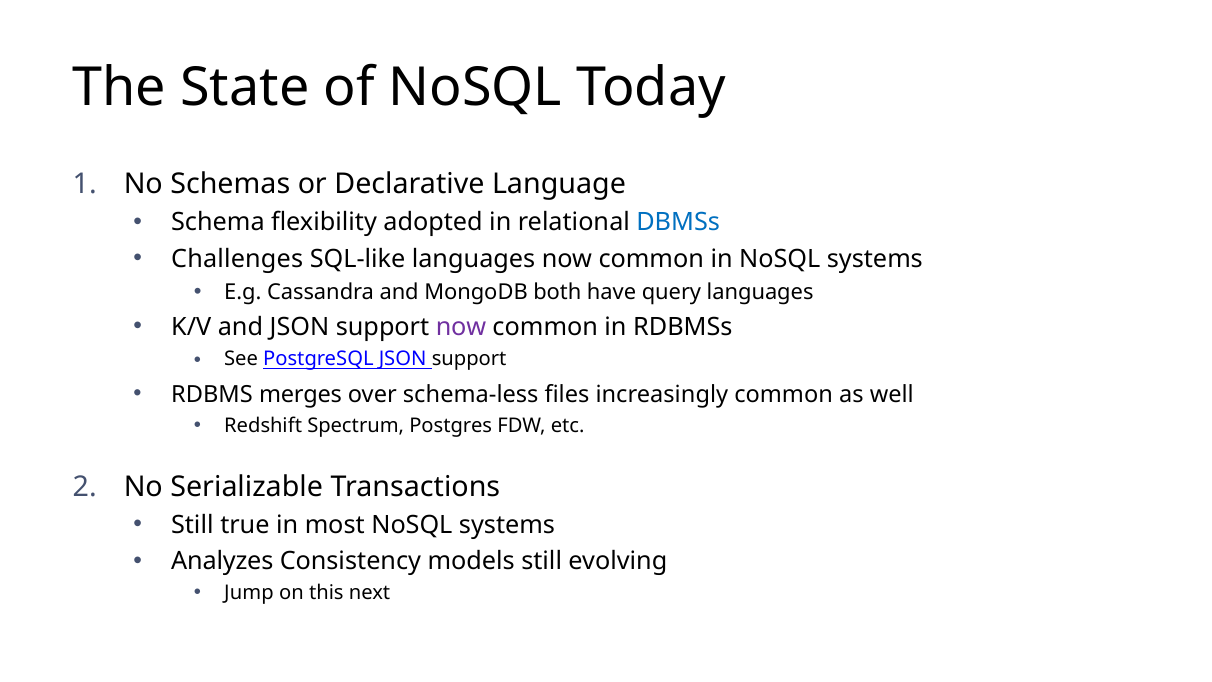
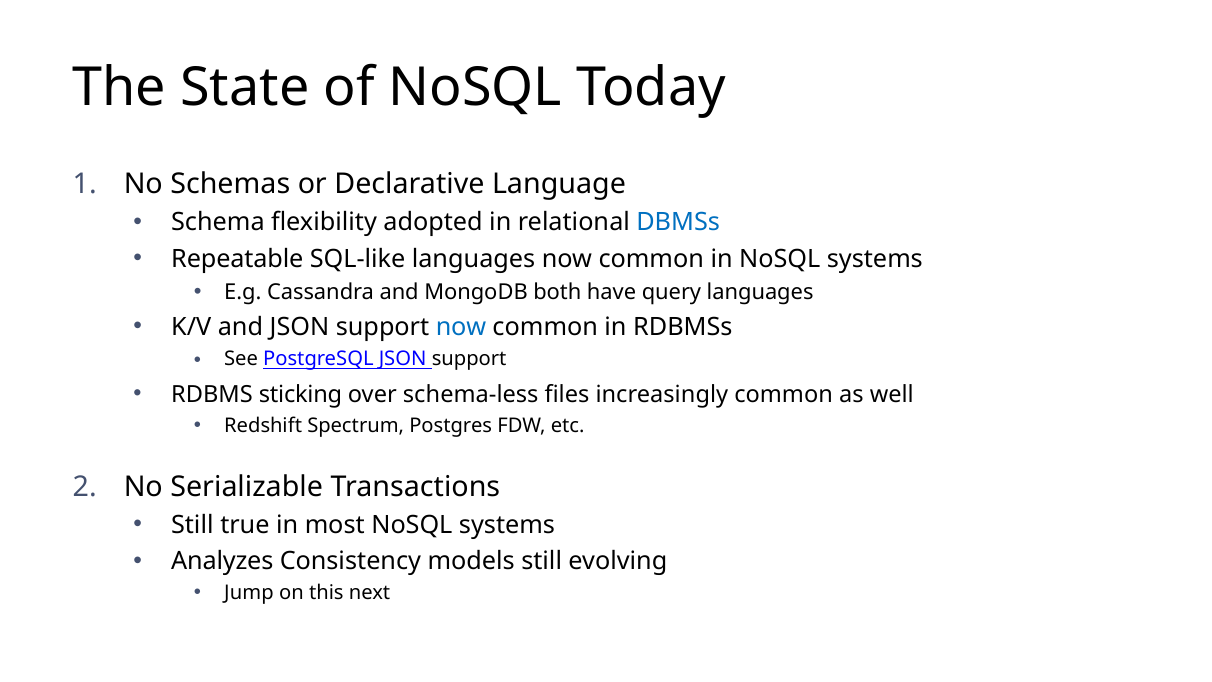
Challenges: Challenges -> Repeatable
now at (461, 327) colour: purple -> blue
merges: merges -> sticking
